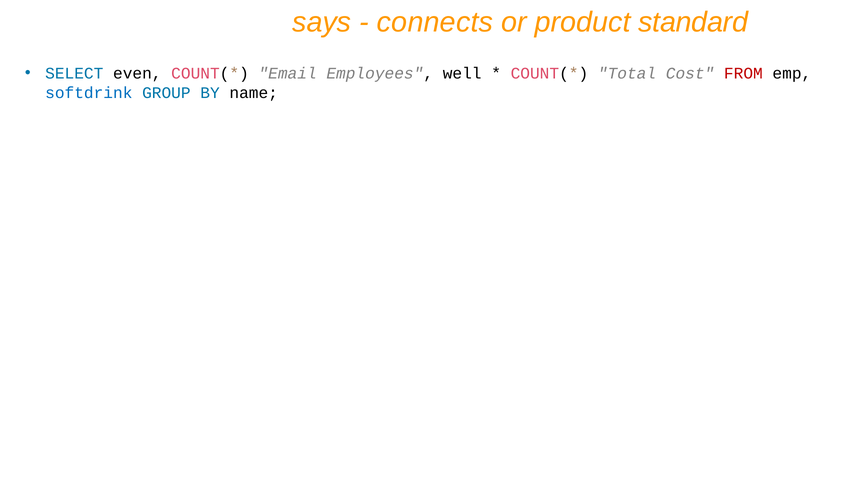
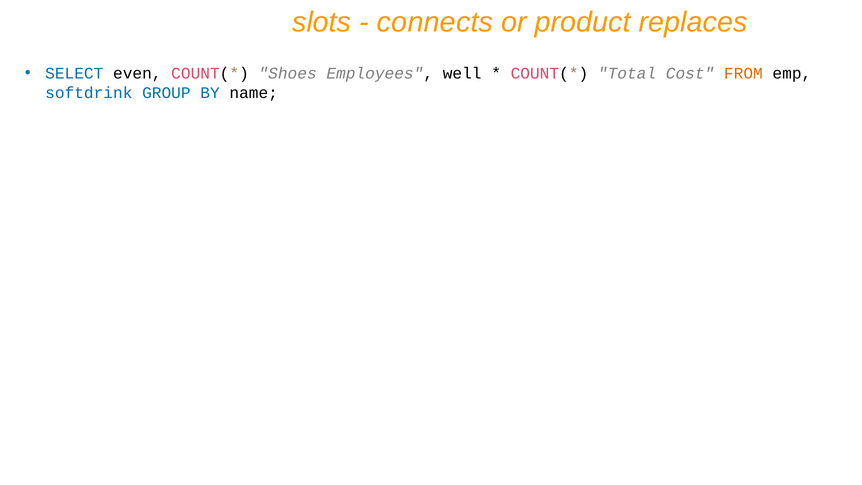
says: says -> slots
standard: standard -> replaces
Email: Email -> Shoes
FROM colour: red -> orange
